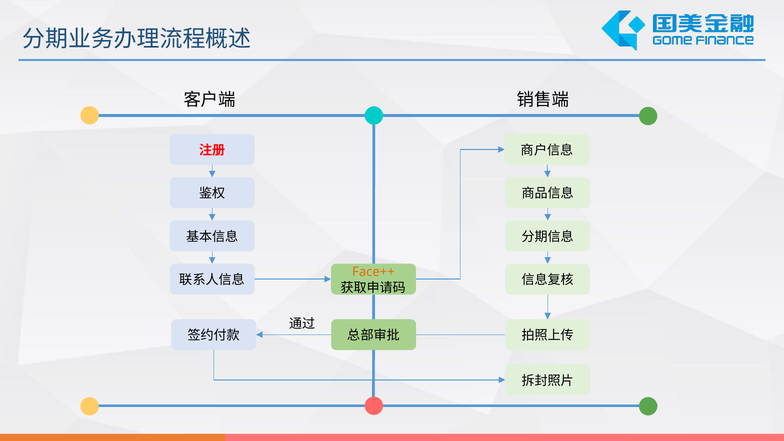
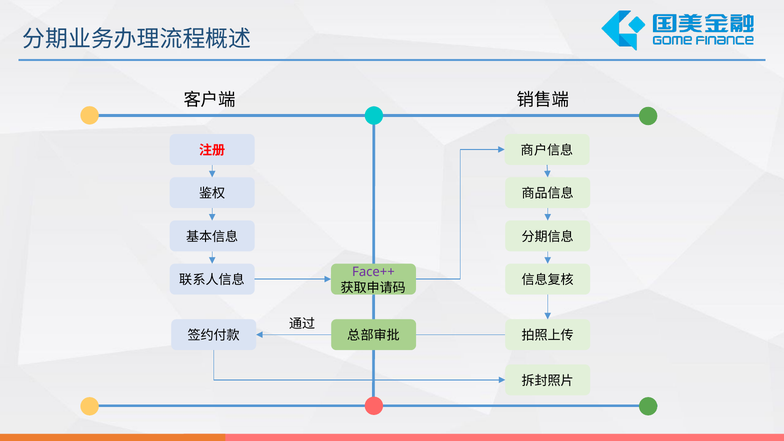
Face++ colour: orange -> purple
